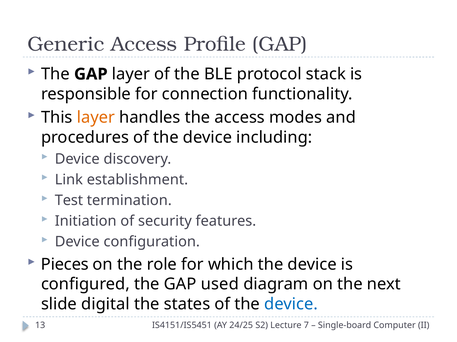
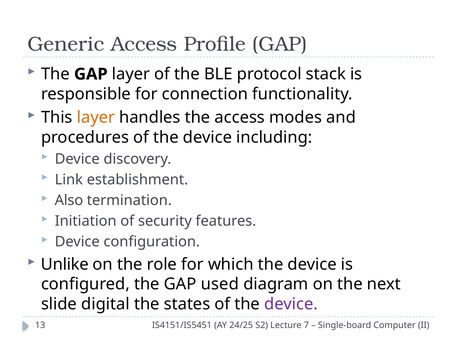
Test: Test -> Also
Pieces: Pieces -> Unlike
device at (291, 305) colour: blue -> purple
